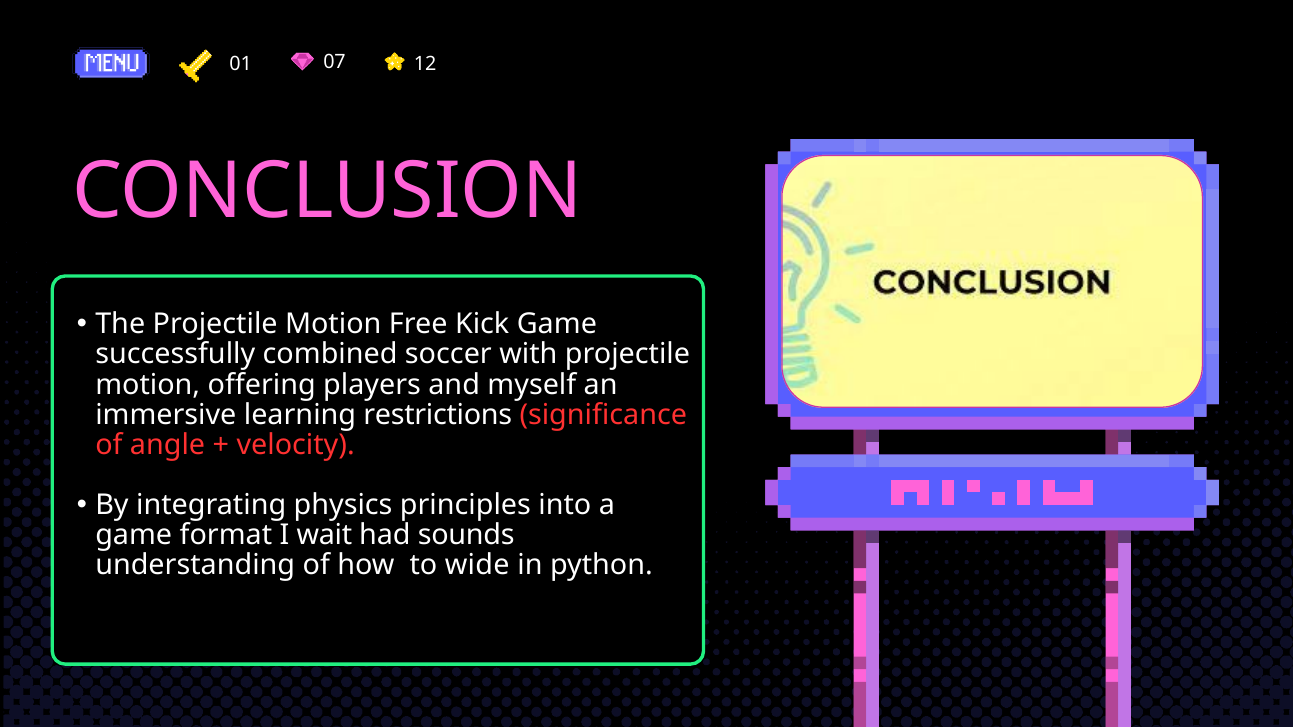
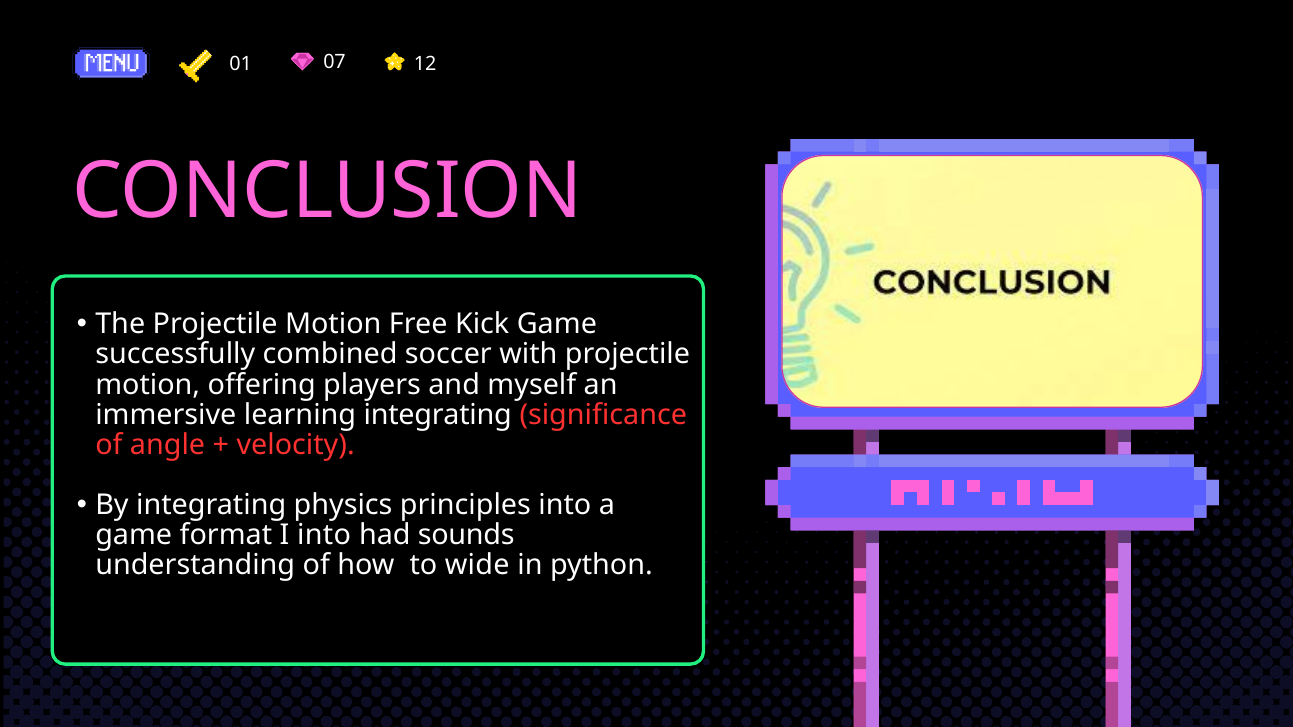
learning restrictions: restrictions -> integrating
I wait: wait -> into
